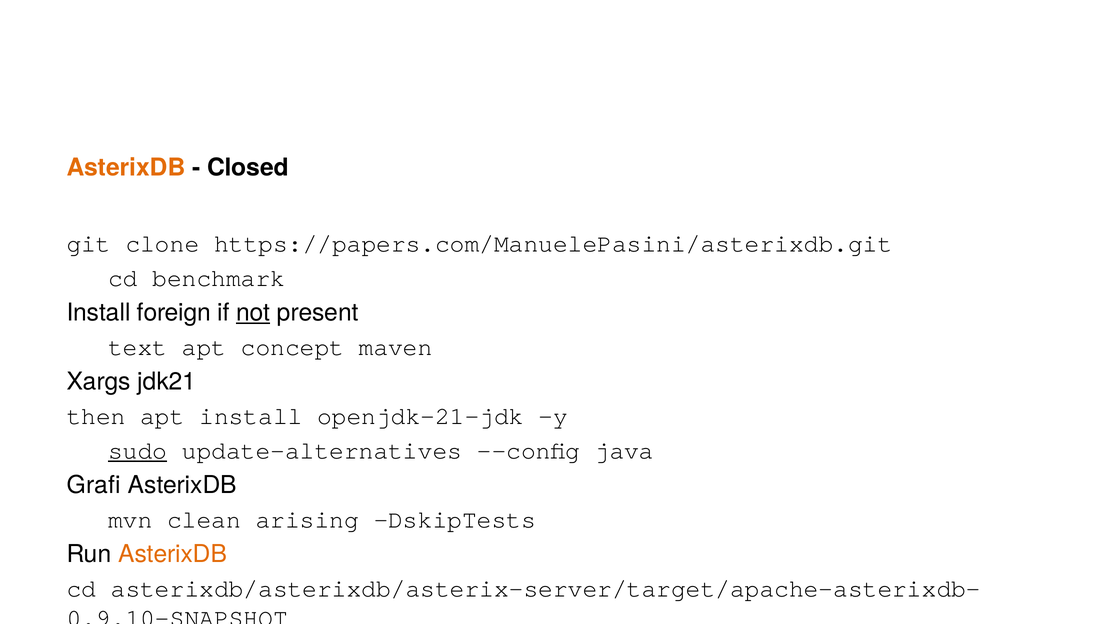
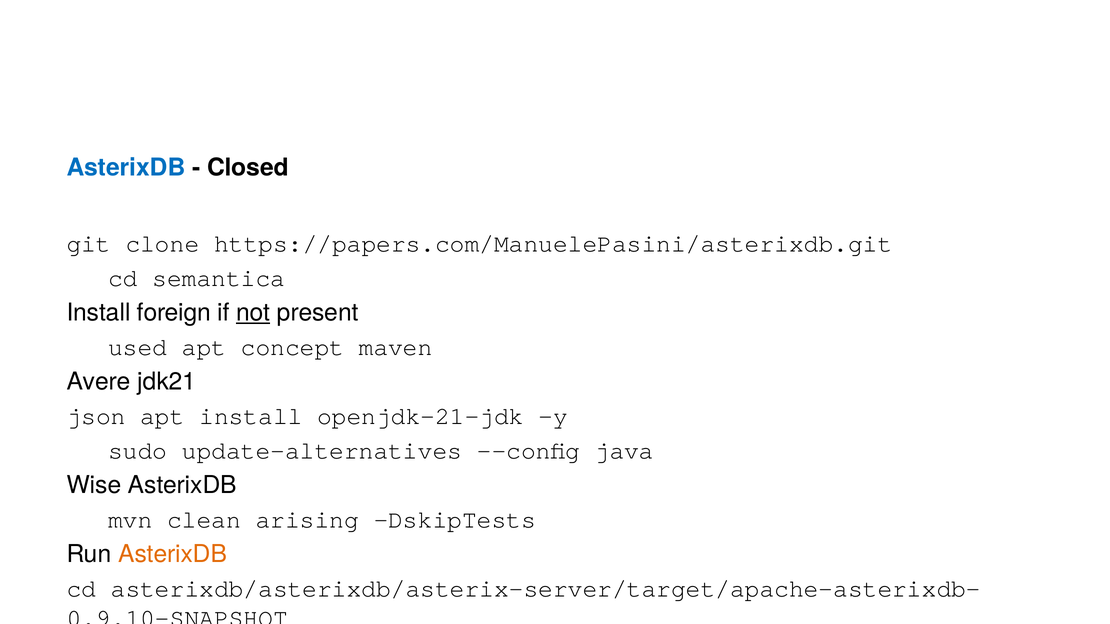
AsterixDB at (126, 168) colour: orange -> blue
benchmark: benchmark -> semantica
text: text -> used
Xargs at (99, 382): Xargs -> Avere
then: then -> json
sudo underline: present -> none
Grafi: Grafi -> Wise
